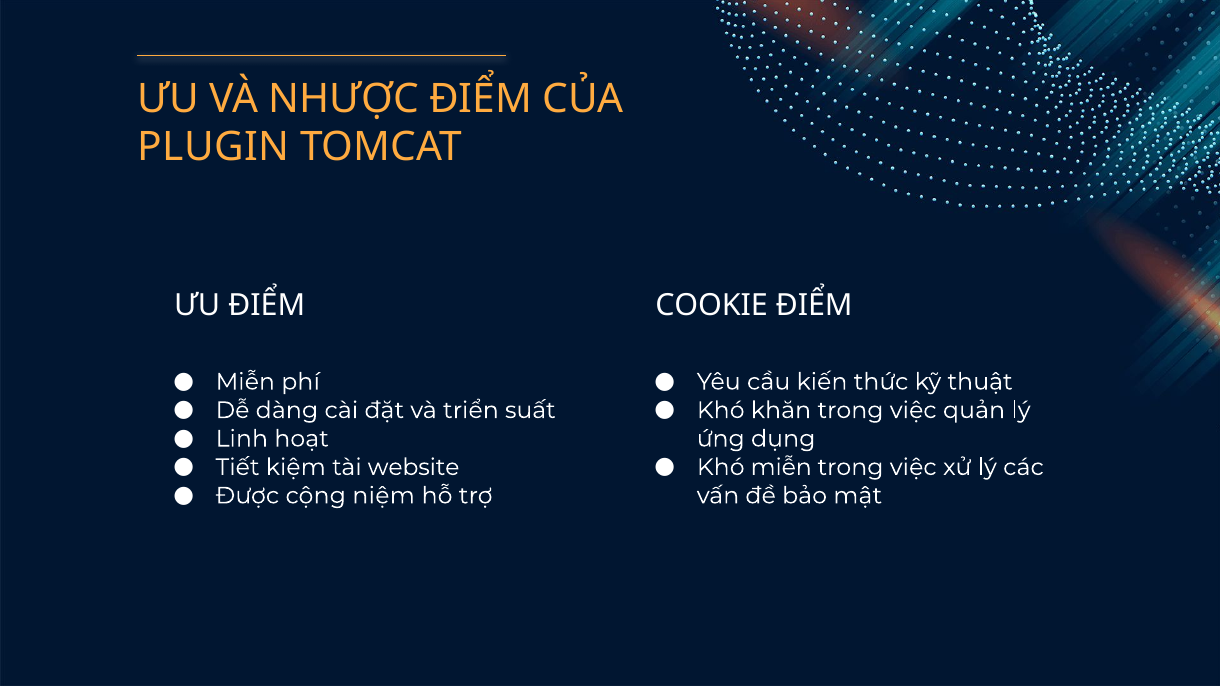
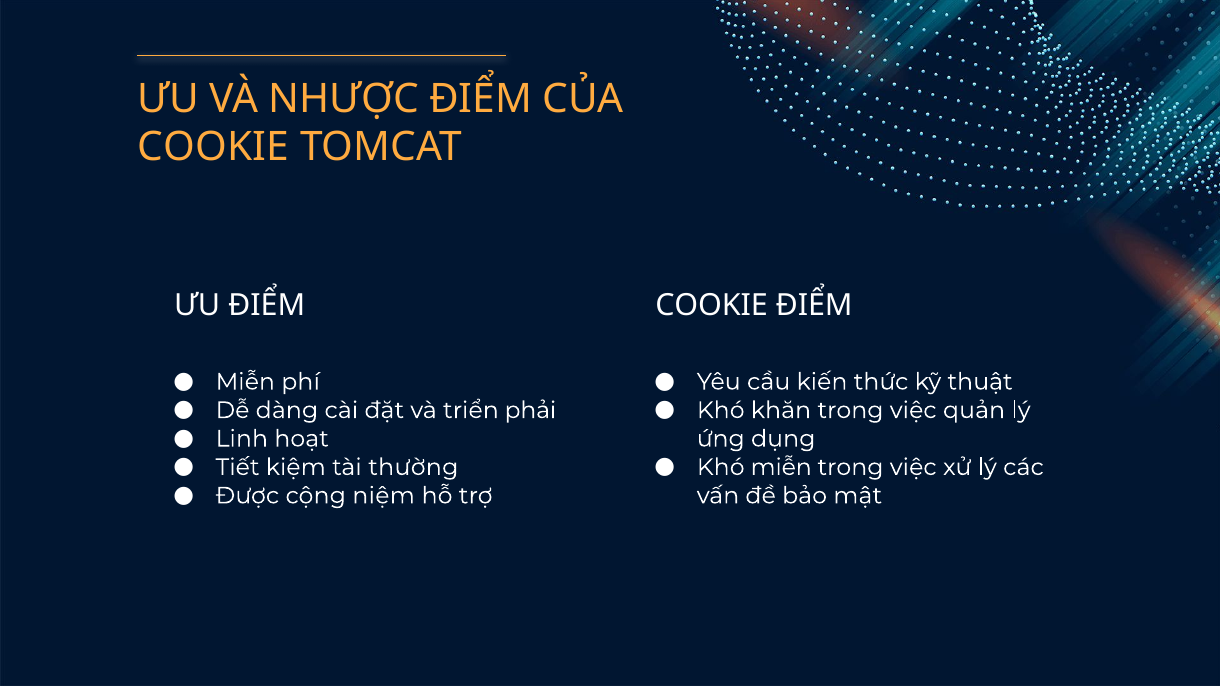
PLUGIN at (213, 148): PLUGIN -> COOKIE
suất: suất -> phải
website: website -> thường
